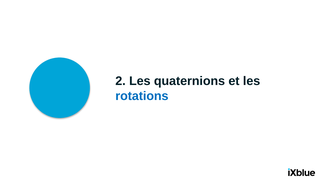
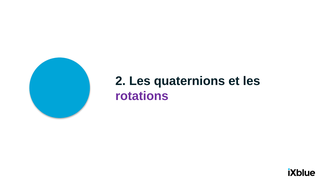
rotations colour: blue -> purple
